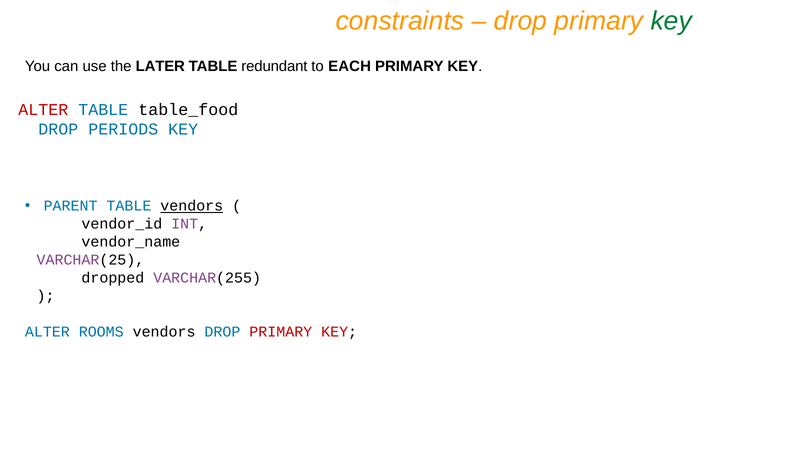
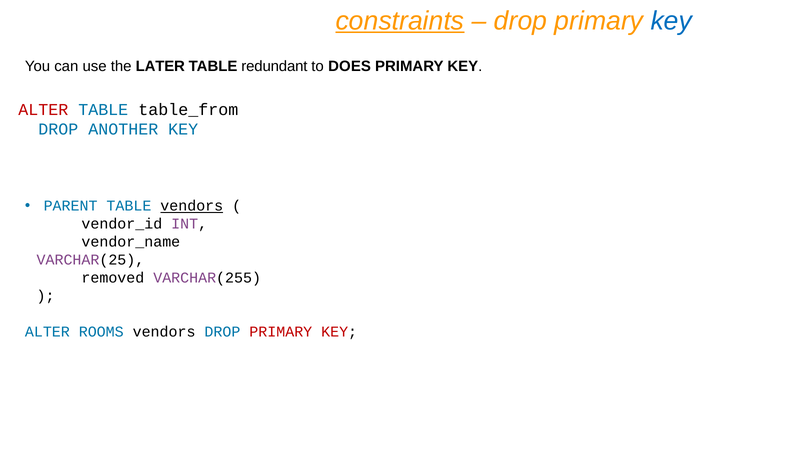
constraints underline: none -> present
key at (671, 21) colour: green -> blue
EACH: EACH -> DOES
table_food: table_food -> table_from
PERIODS: PERIODS -> ANOTHER
dropped: dropped -> removed
